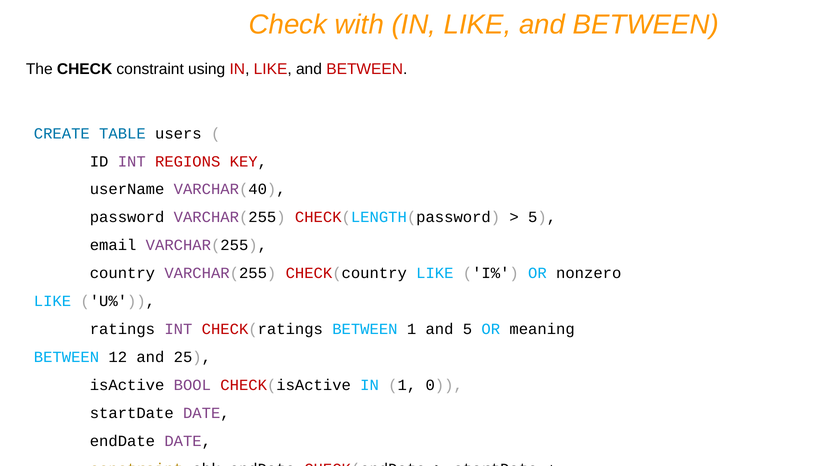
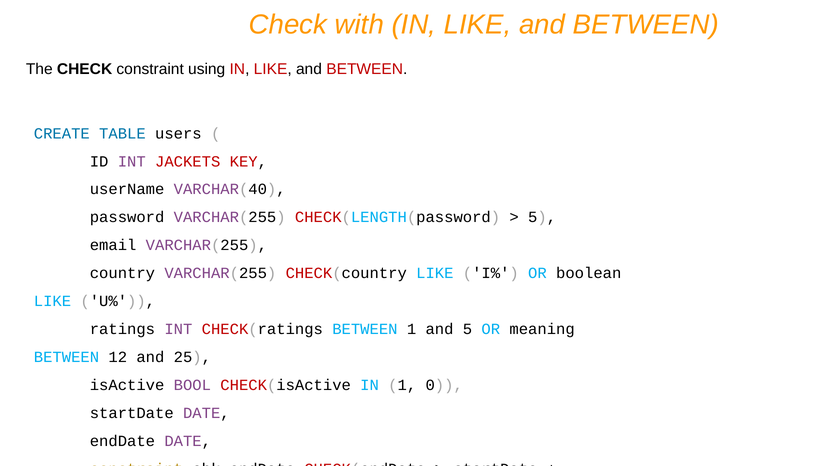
REGIONS: REGIONS -> JACKETS
nonzero: nonzero -> boolean
